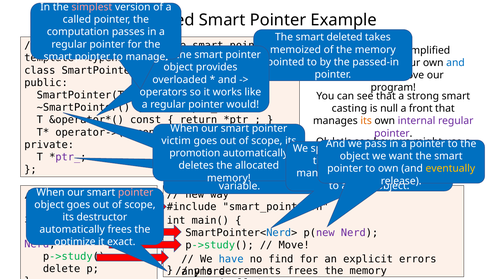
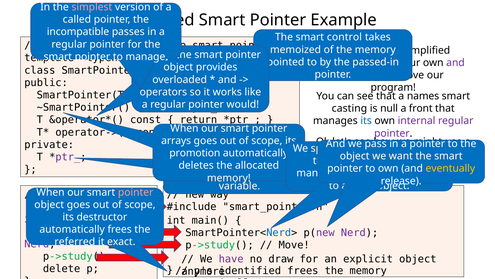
computation: computation -> incompatible
deleted: deleted -> control
and at (455, 63) colour: blue -> purple
strong: strong -> names
its at (366, 121) colour: orange -> blue
victim: victim -> arrays
optimize: optimize -> referred
have colour: blue -> purple
find: find -> draw
explicit errors: errors -> object
decrements: decrements -> identified
